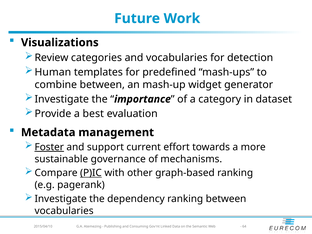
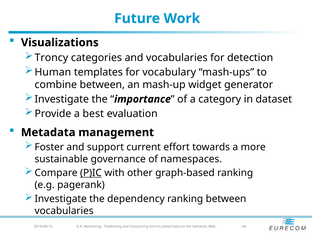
Review: Review -> Troncy
predefined: predefined -> vocabulary
Foster underline: present -> none
mechanisms: mechanisms -> namespaces
